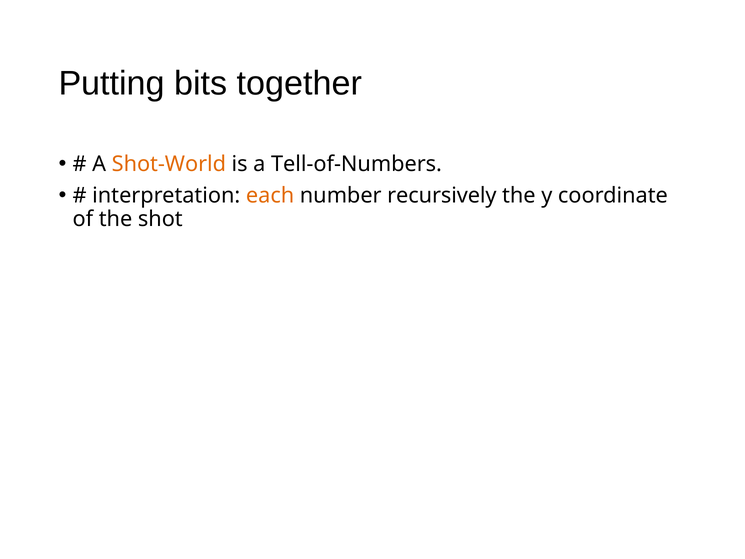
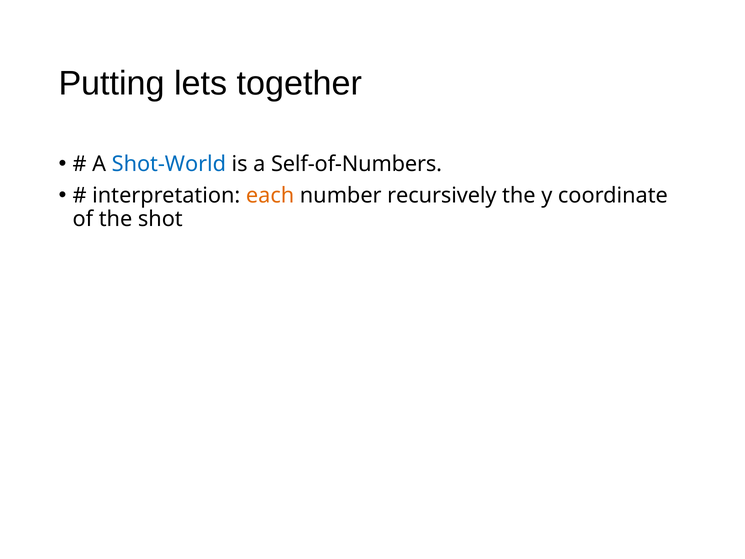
bits: bits -> lets
Shot-World colour: orange -> blue
Tell-of-Numbers: Tell-of-Numbers -> Self-of-Numbers
